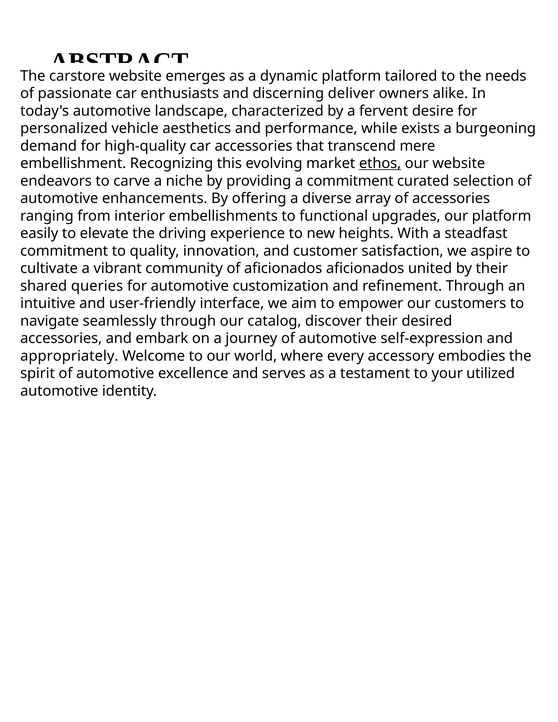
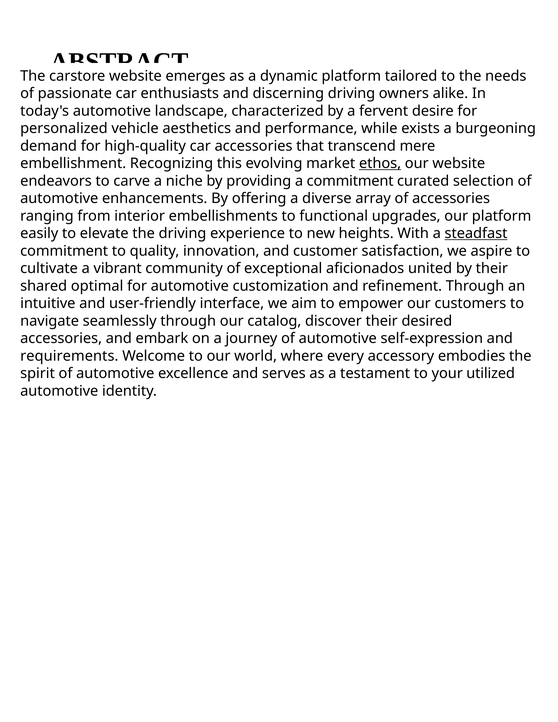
discerning deliver: deliver -> driving
steadfast underline: none -> present
of aficionados: aficionados -> exceptional
queries: queries -> optimal
appropriately: appropriately -> requirements
